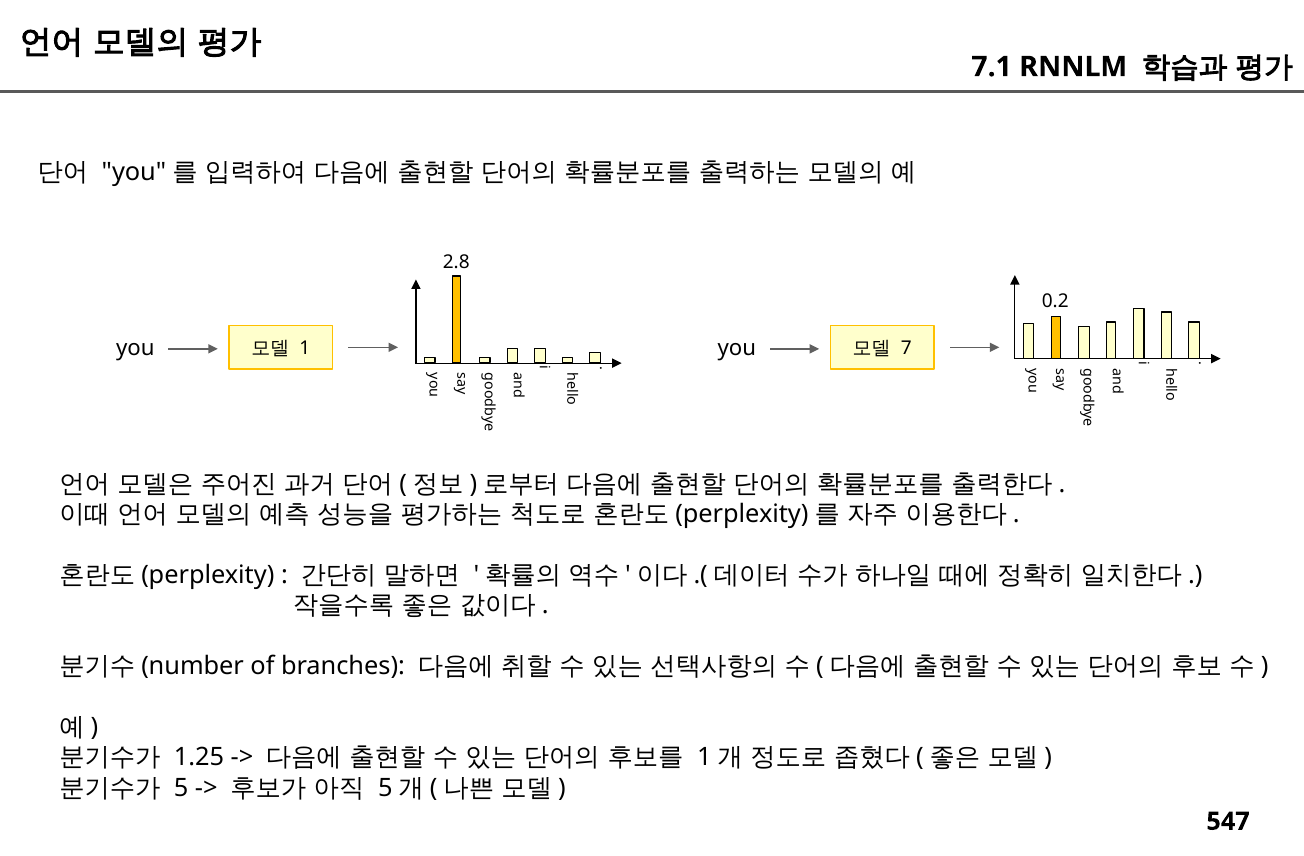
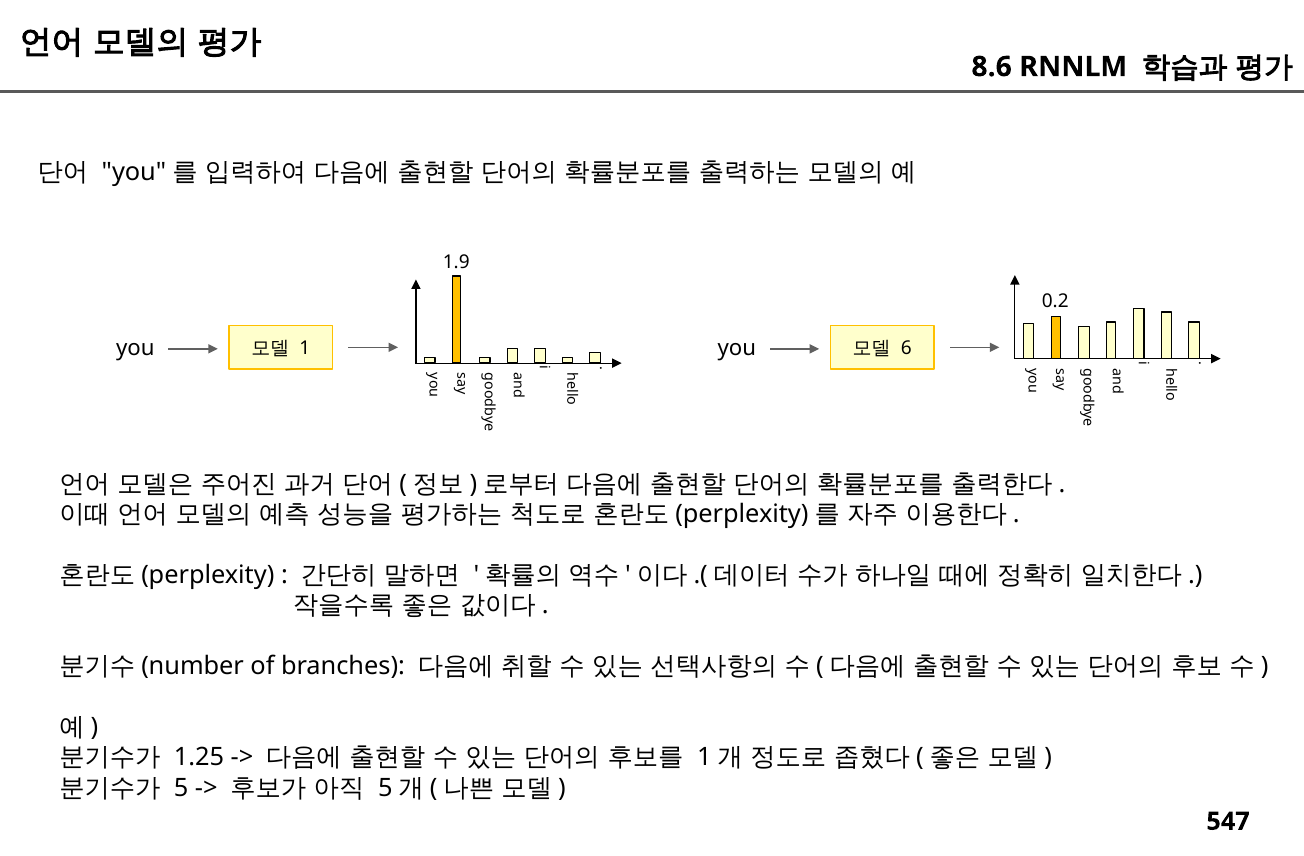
7.1: 7.1 -> 8.6
2.8: 2.8 -> 1.9
7: 7 -> 6
